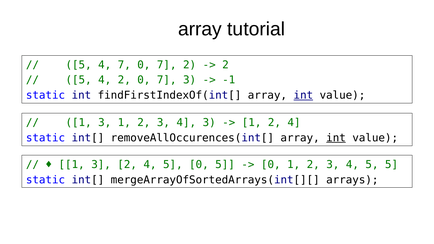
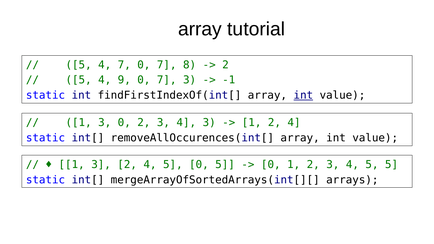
7 2: 2 -> 8
4 2: 2 -> 9
3 1: 1 -> 0
int at (336, 138) underline: present -> none
